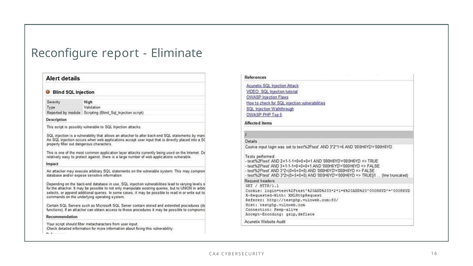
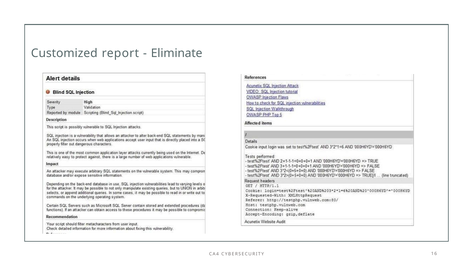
Reconfigure: Reconfigure -> Customized
